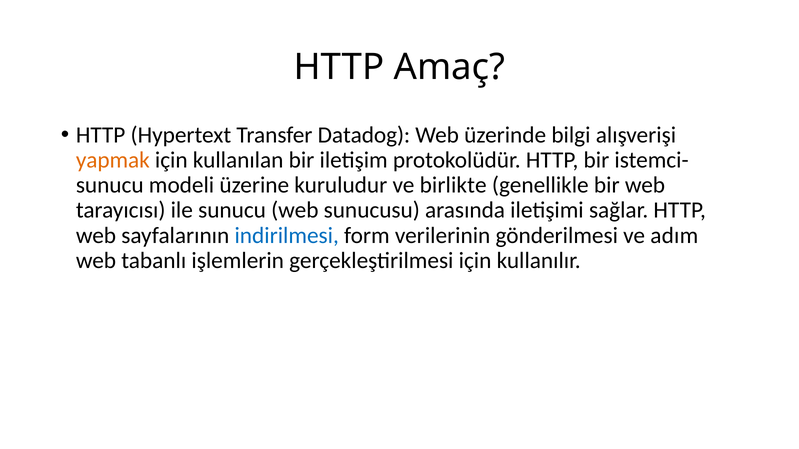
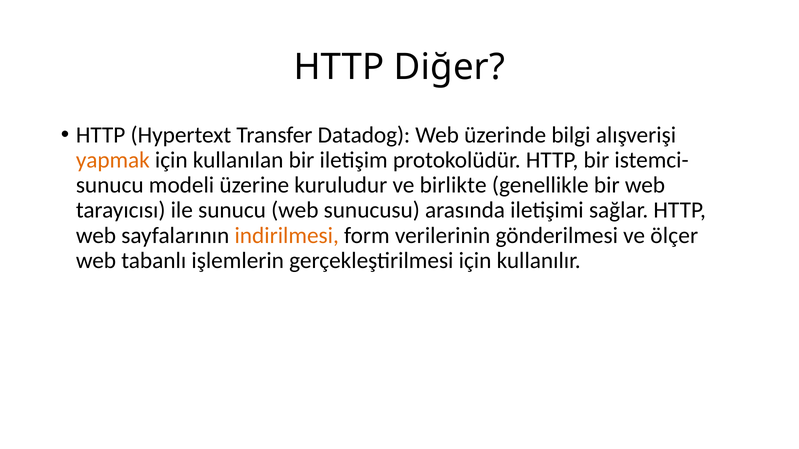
Amaç: Amaç -> Diğer
indirilmesi colour: blue -> orange
adım: adım -> ölçer
